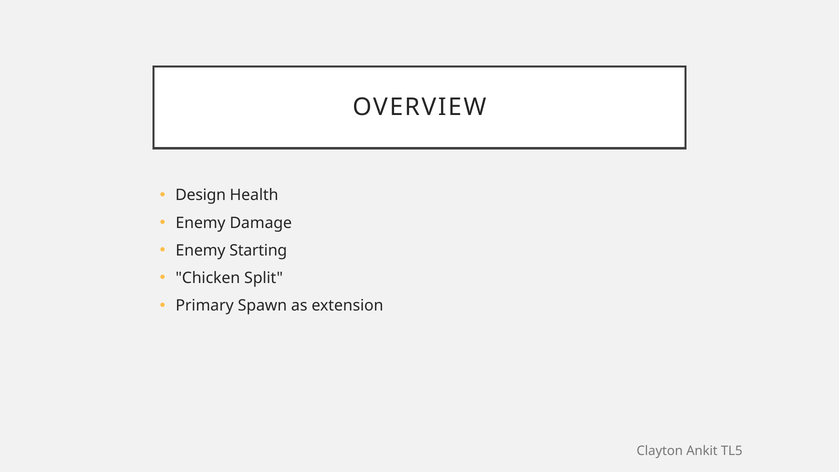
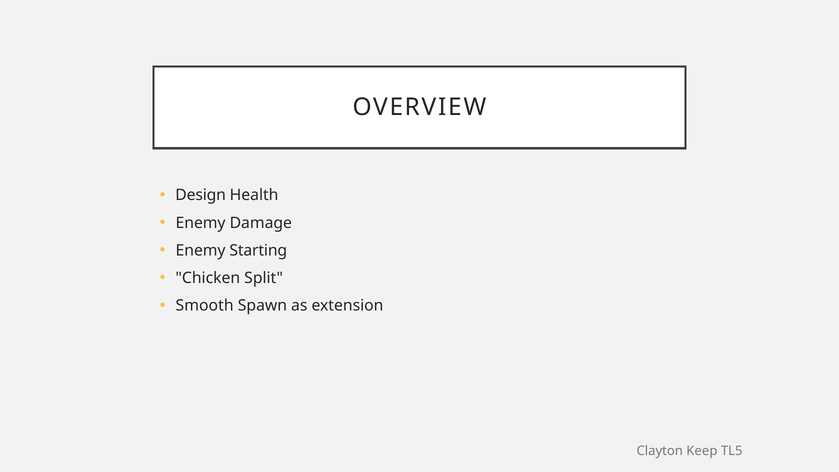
Primary: Primary -> Smooth
Ankit: Ankit -> Keep
